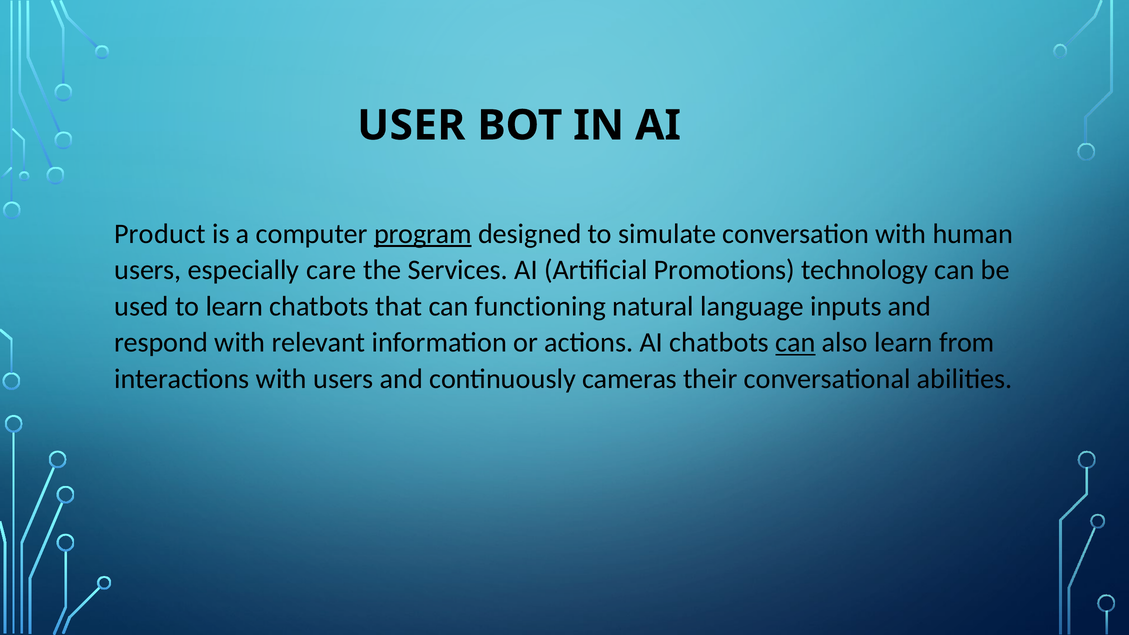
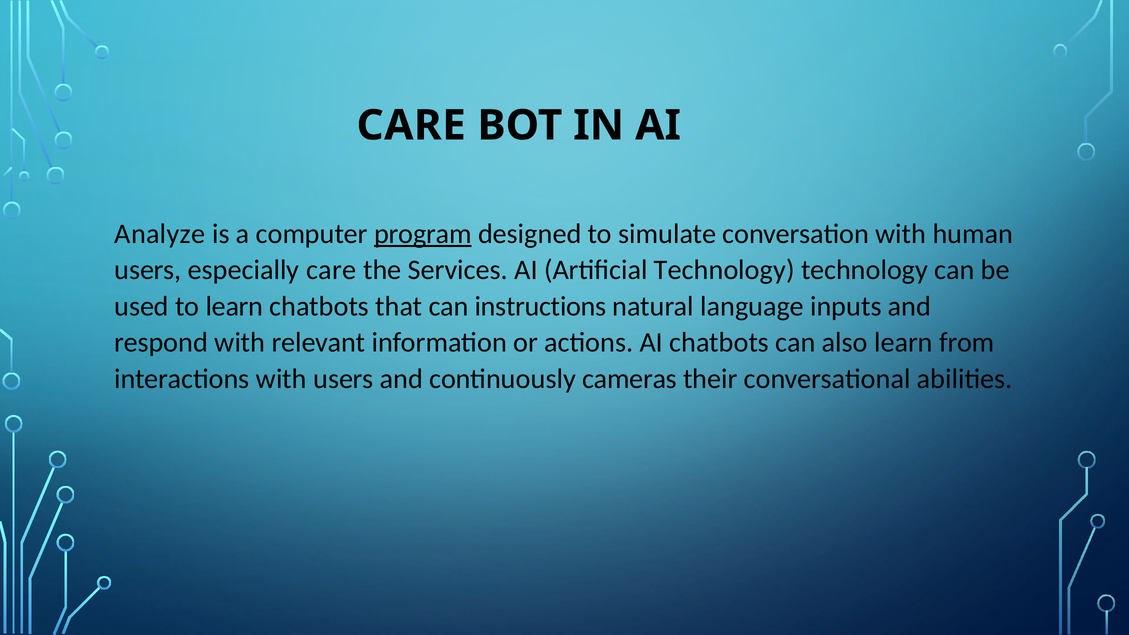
USER at (411, 125): USER -> CARE
Product: Product -> Analyze
Artificial Promotions: Promotions -> Technology
functioning: functioning -> instructions
can at (795, 343) underline: present -> none
